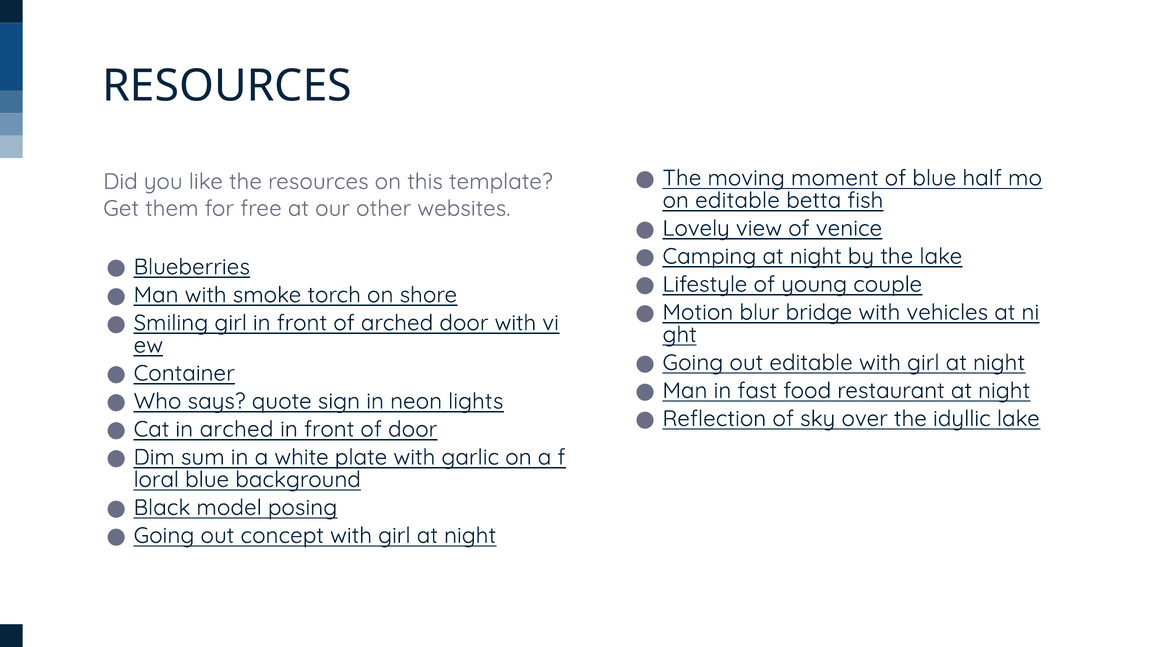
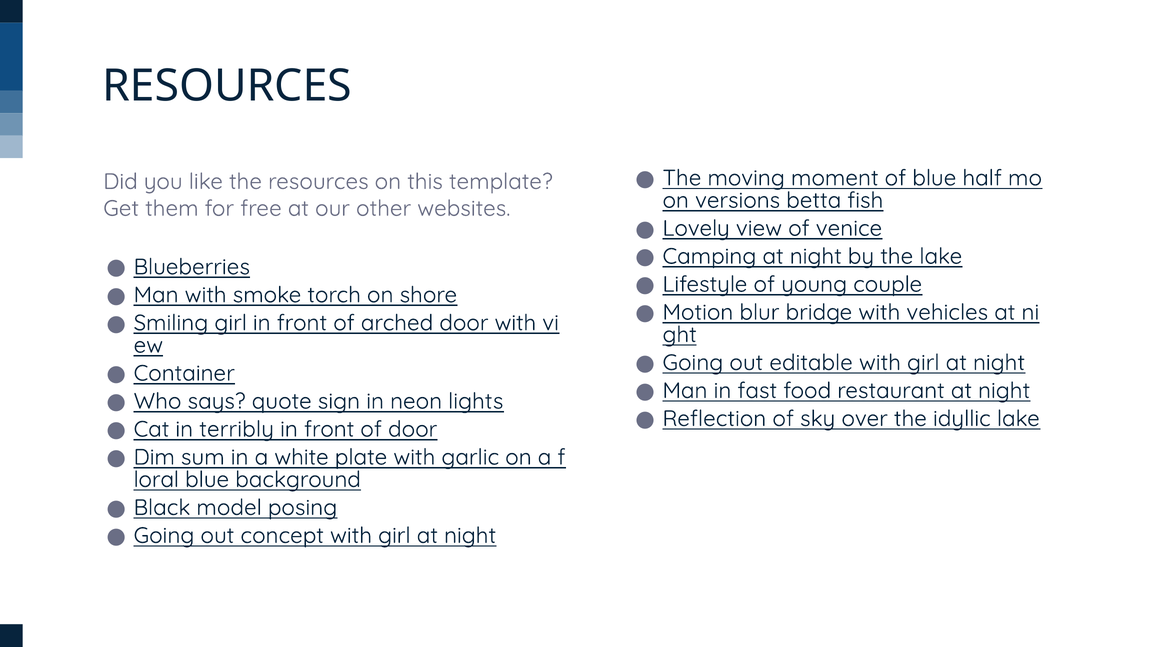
on editable: editable -> versions
in arched: arched -> terribly
